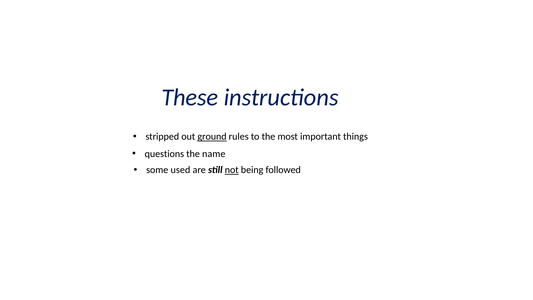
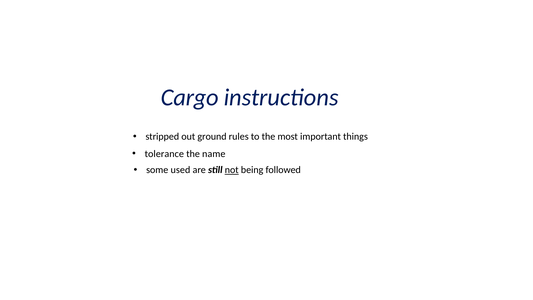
These: These -> Cargo
ground underline: present -> none
questions: questions -> tolerance
